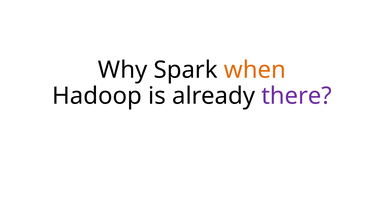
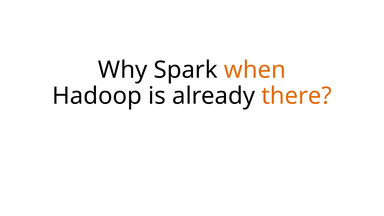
there colour: purple -> orange
